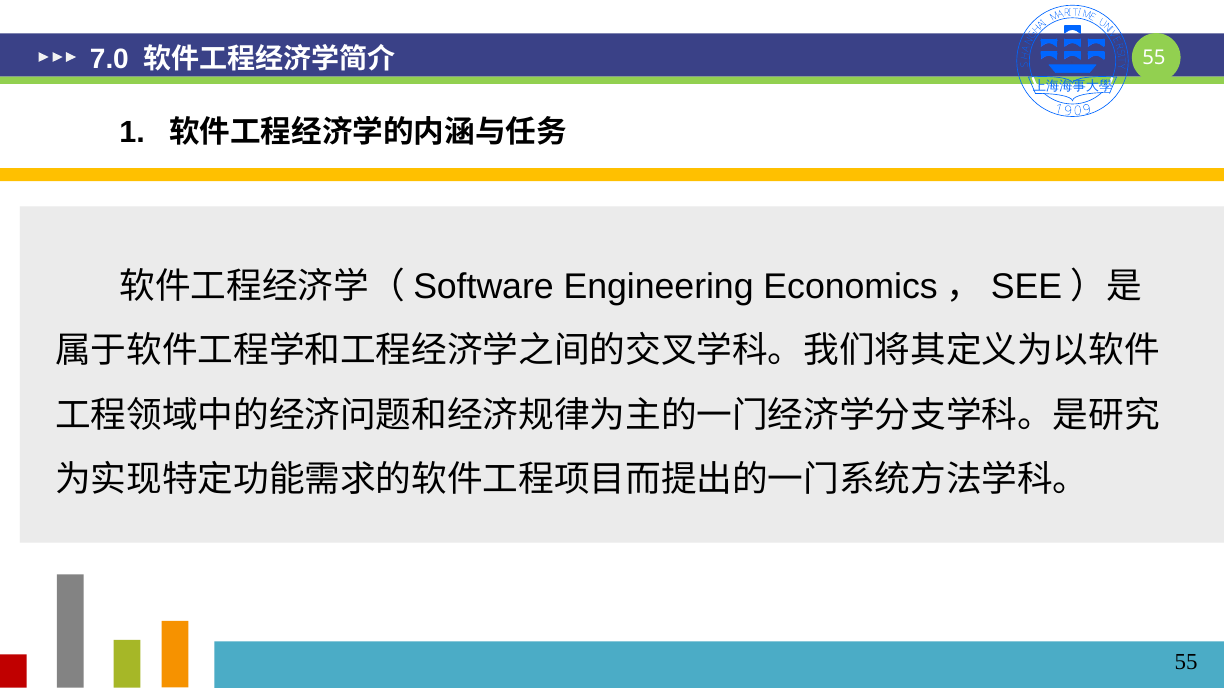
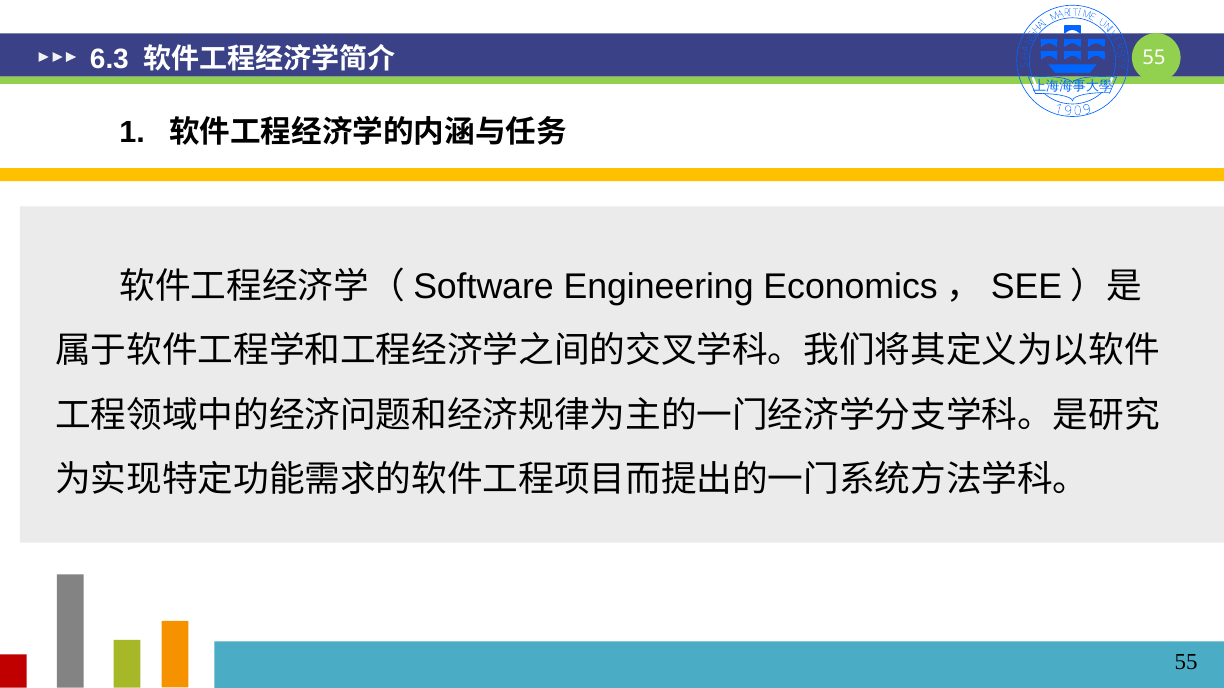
7.0: 7.0 -> 6.3
